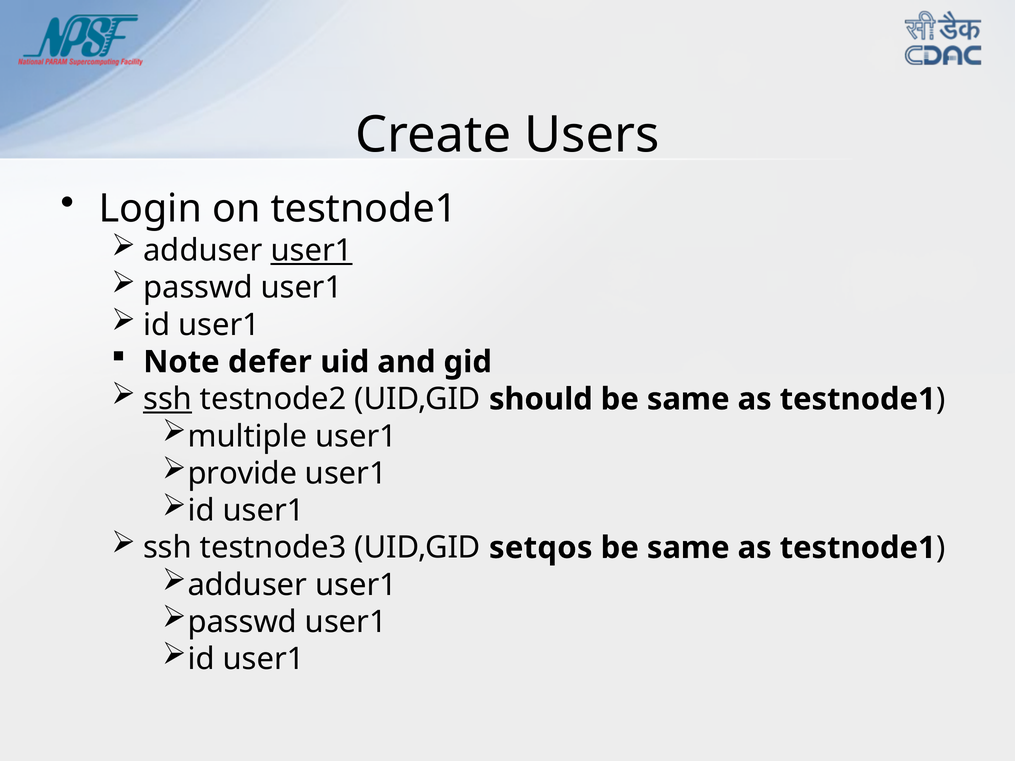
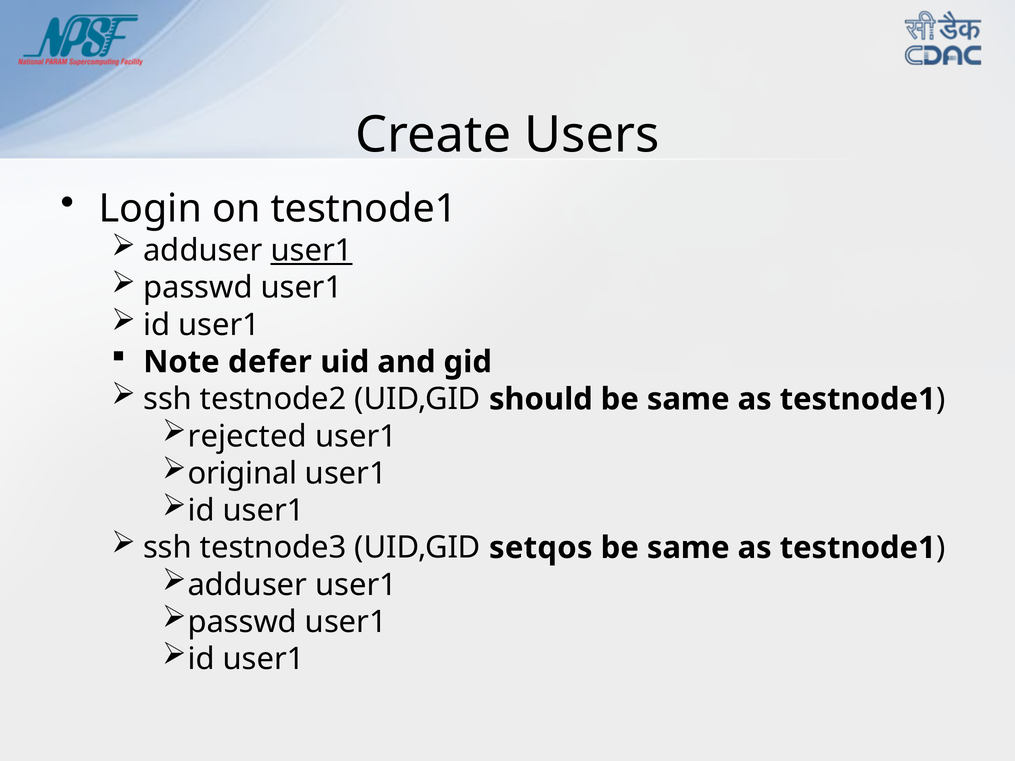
ssh at (168, 399) underline: present -> none
multiple: multiple -> rejected
provide: provide -> original
